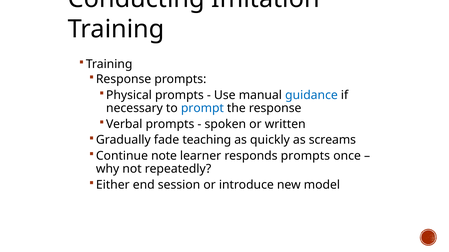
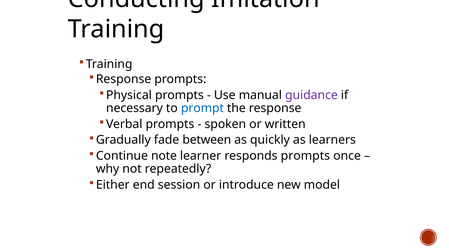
guidance colour: blue -> purple
teaching: teaching -> between
screams: screams -> learners
